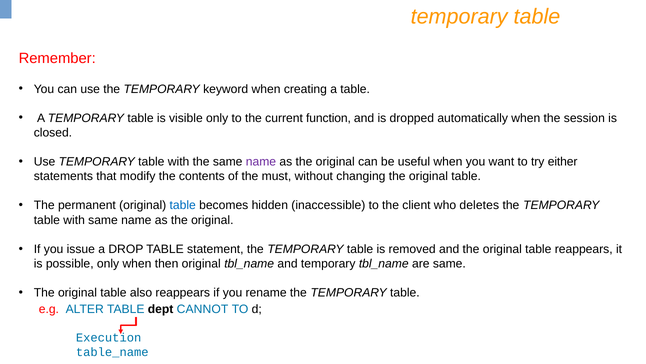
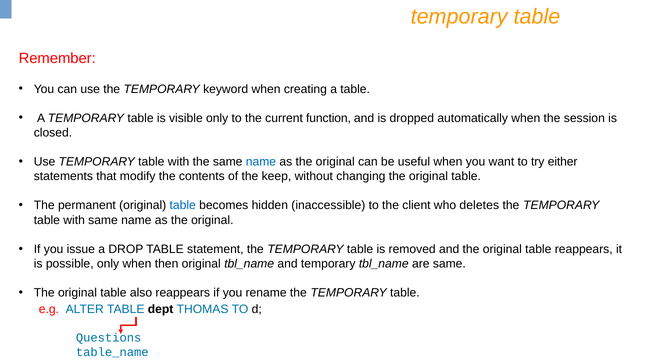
name at (261, 162) colour: purple -> blue
must: must -> keep
CANNOT: CANNOT -> THOMAS
Execution: Execution -> Questions
